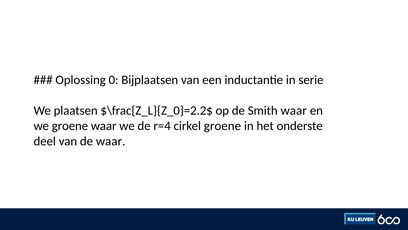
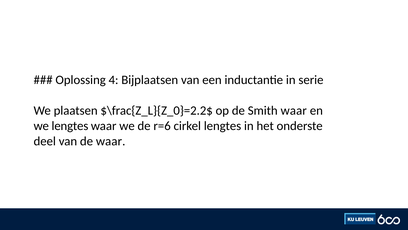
0: 0 -> 4
we groene: groene -> lengtes
r=4: r=4 -> r=6
cirkel groene: groene -> lengtes
